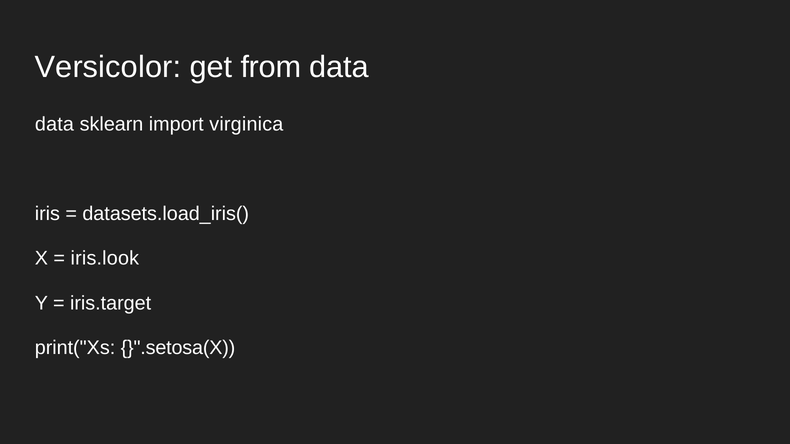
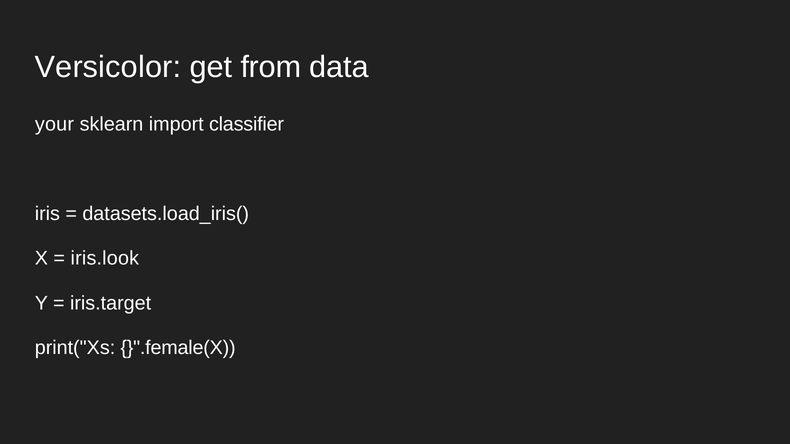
data at (54, 124): data -> your
virginica: virginica -> classifier
}".setosa(X: }".setosa(X -> }".female(X
